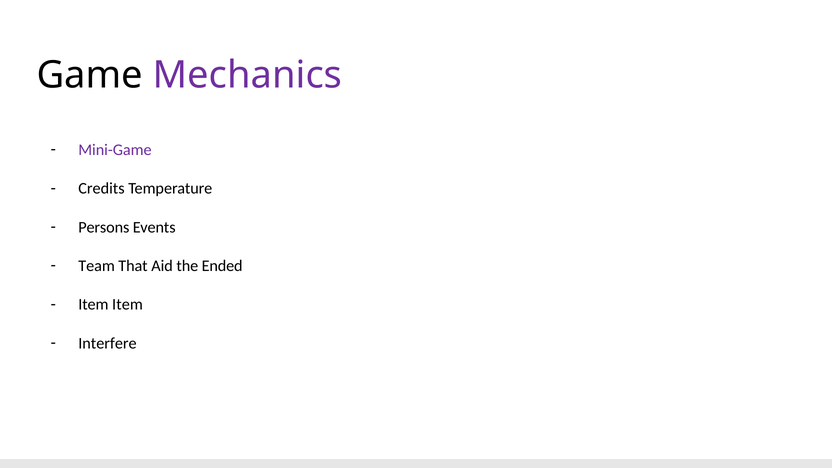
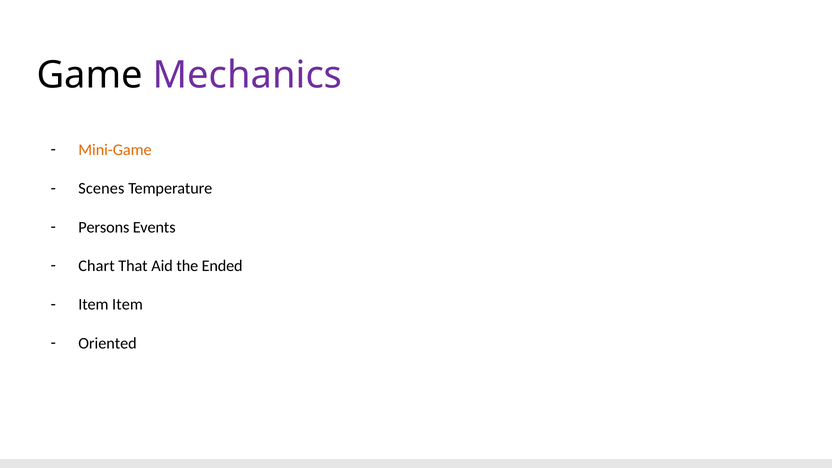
Mini-Game colour: purple -> orange
Credits: Credits -> Scenes
Team: Team -> Chart
Interfere: Interfere -> Oriented
